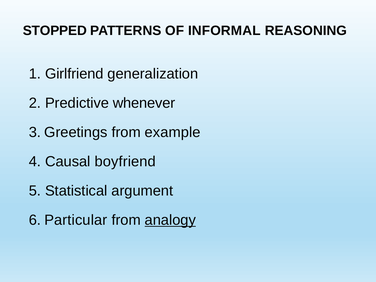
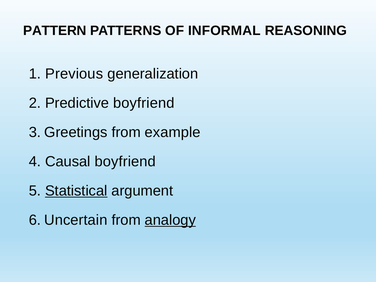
STOPPED: STOPPED -> PATTERN
Girlfriend: Girlfriend -> Previous
Predictive whenever: whenever -> boyfriend
Statistical underline: none -> present
Particular: Particular -> Uncertain
